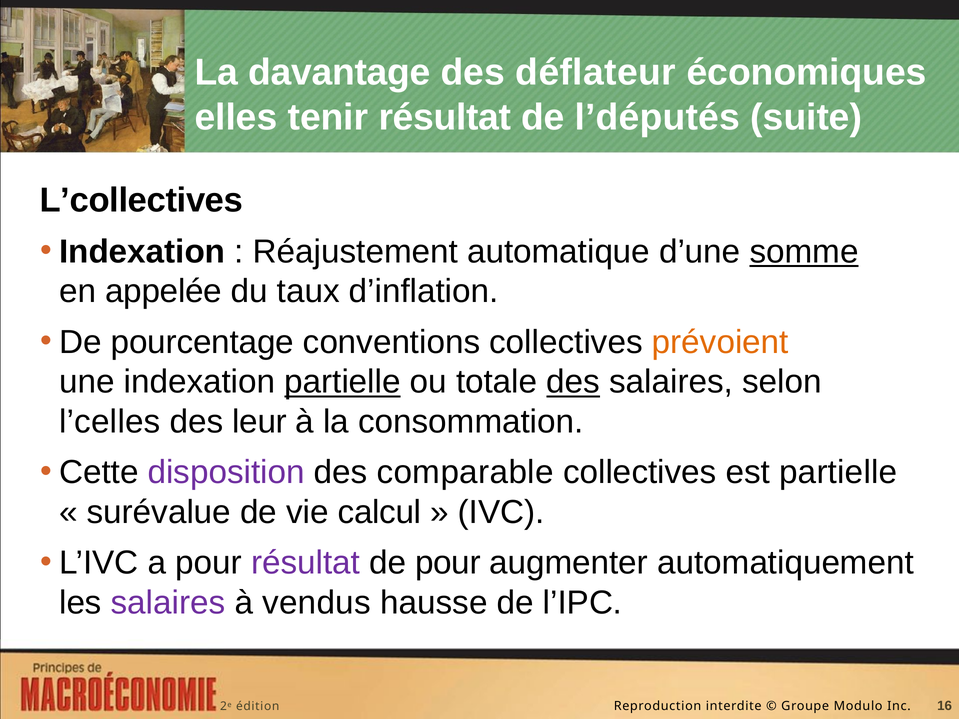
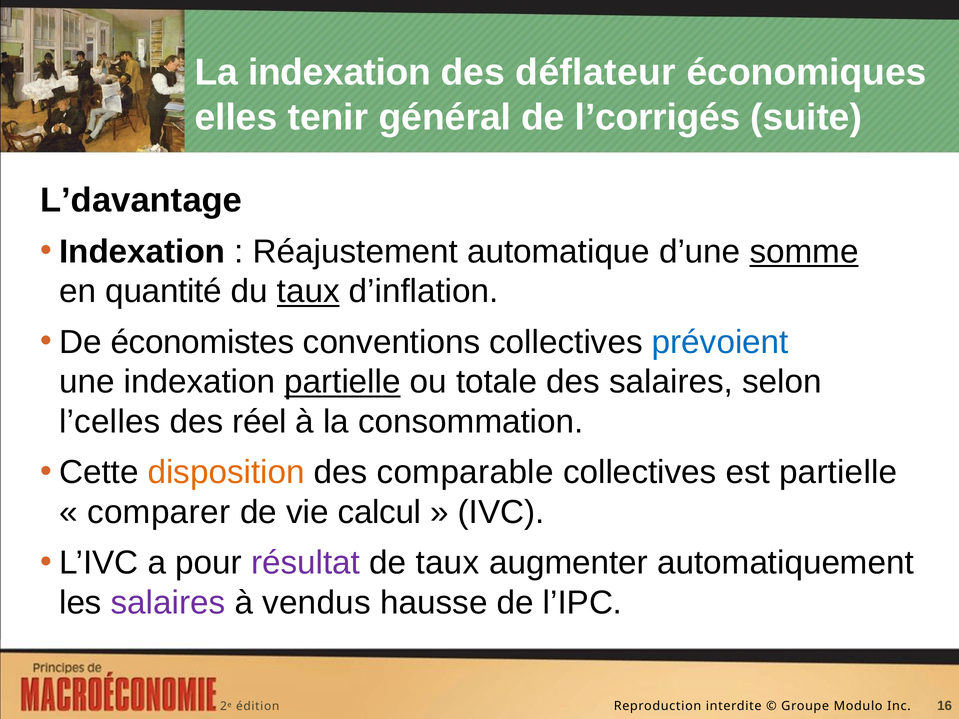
La davantage: davantage -> indexation
tenir résultat: résultat -> général
l’députés: l’députés -> l’corrigés
L’collectives: L’collectives -> L’davantage
appelée: appelée -> quantité
taux at (308, 292) underline: none -> present
pourcentage: pourcentage -> économistes
prévoient colour: orange -> blue
des at (573, 382) underline: present -> none
leur: leur -> réel
disposition colour: purple -> orange
surévalue: surévalue -> comparer
de pour: pour -> taux
